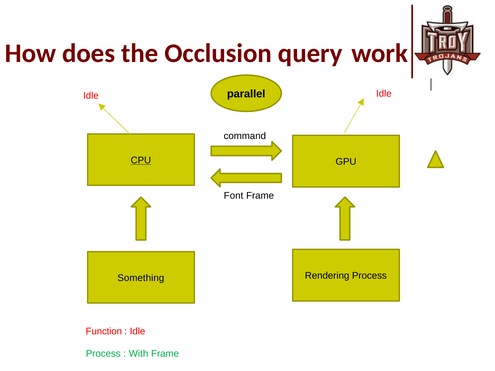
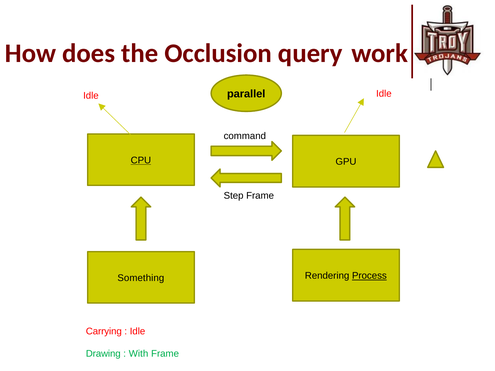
Font: Font -> Step
Process at (369, 276) underline: none -> present
Function: Function -> Carrying
Process at (103, 354): Process -> Drawing
